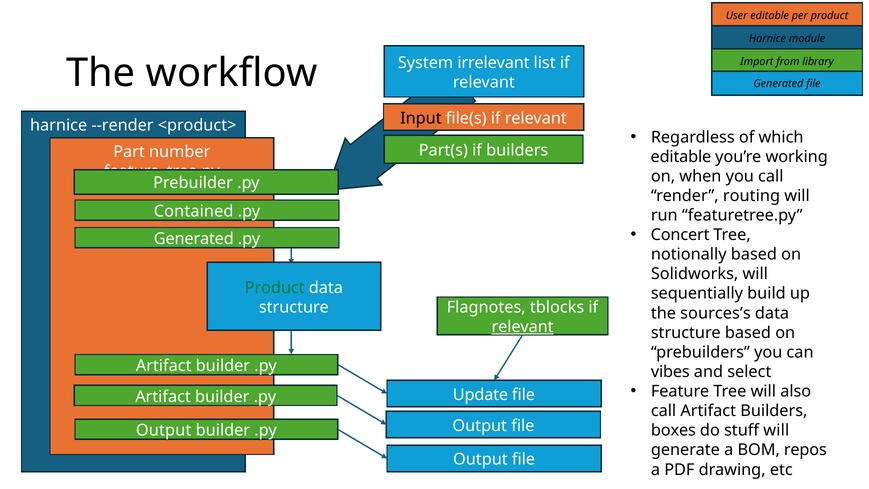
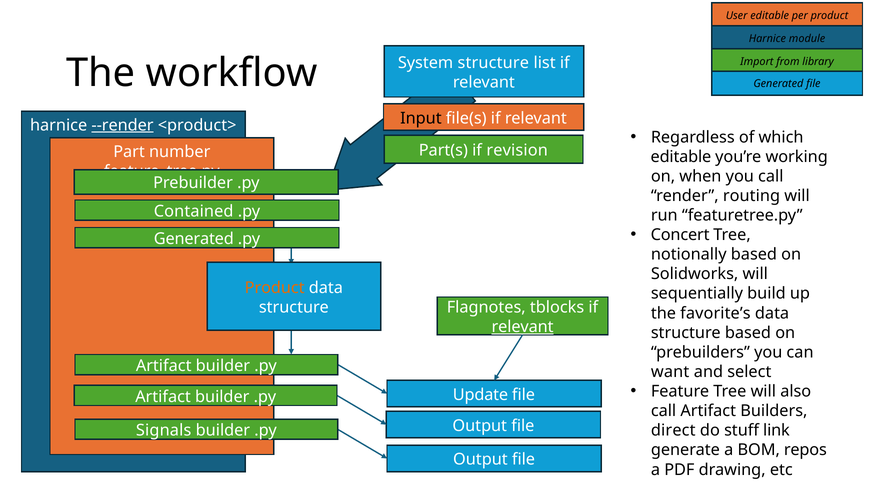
System irrelevant: irrelevant -> structure
--render underline: none -> present
if builders: builders -> revision
Product at (275, 288) colour: green -> orange
sources’s: sources’s -> favorite’s
vibes: vibes -> want
Output at (164, 430): Output -> Signals
boxes: boxes -> direct
stuff will: will -> link
